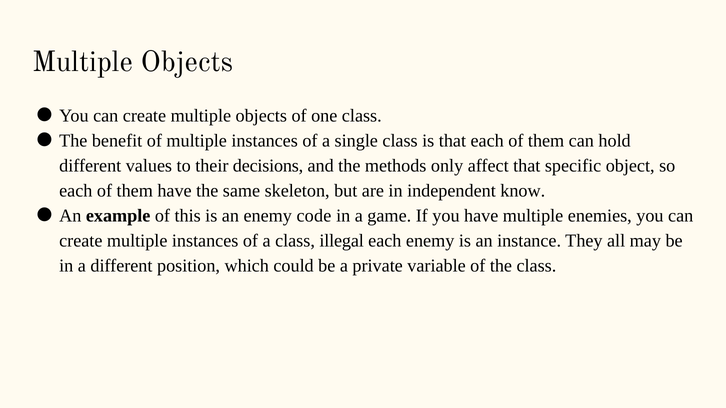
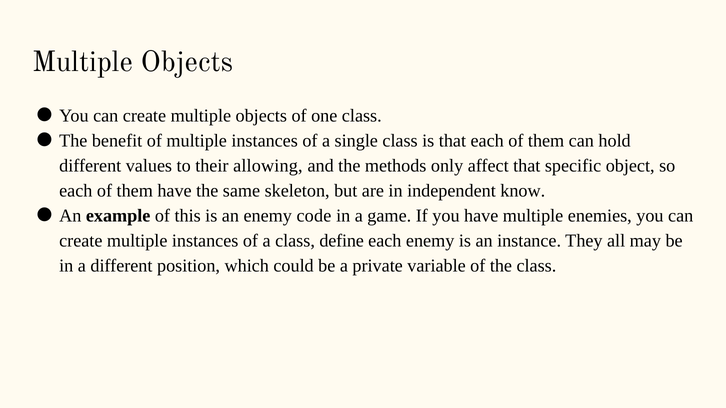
decisions: decisions -> allowing
illegal: illegal -> define
